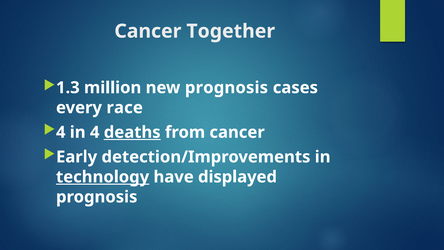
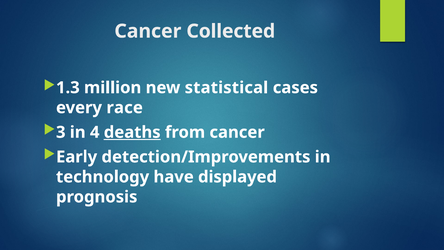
Together: Together -> Collected
new prognosis: prognosis -> statistical
4 at (61, 132): 4 -> 3
technology underline: present -> none
